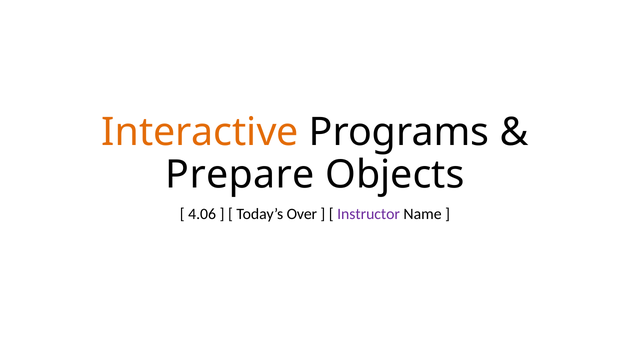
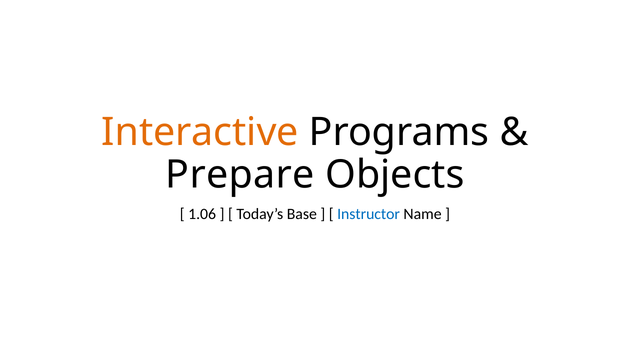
4.06: 4.06 -> 1.06
Over: Over -> Base
Instructor colour: purple -> blue
